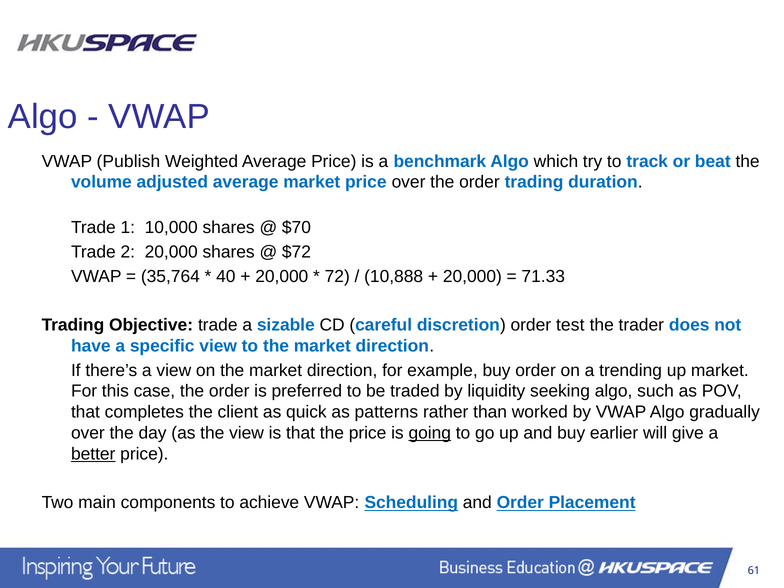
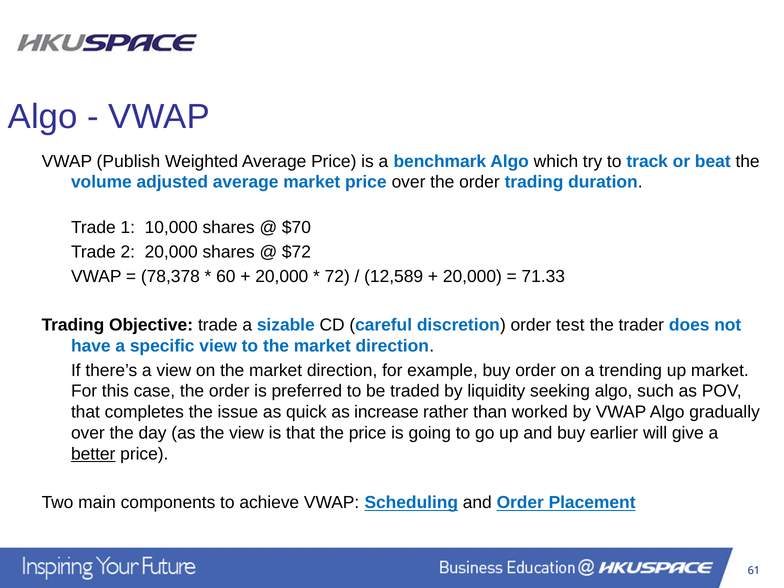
35,764: 35,764 -> 78,378
40: 40 -> 60
10,888: 10,888 -> 12,589
client: client -> issue
patterns: patterns -> increase
going underline: present -> none
